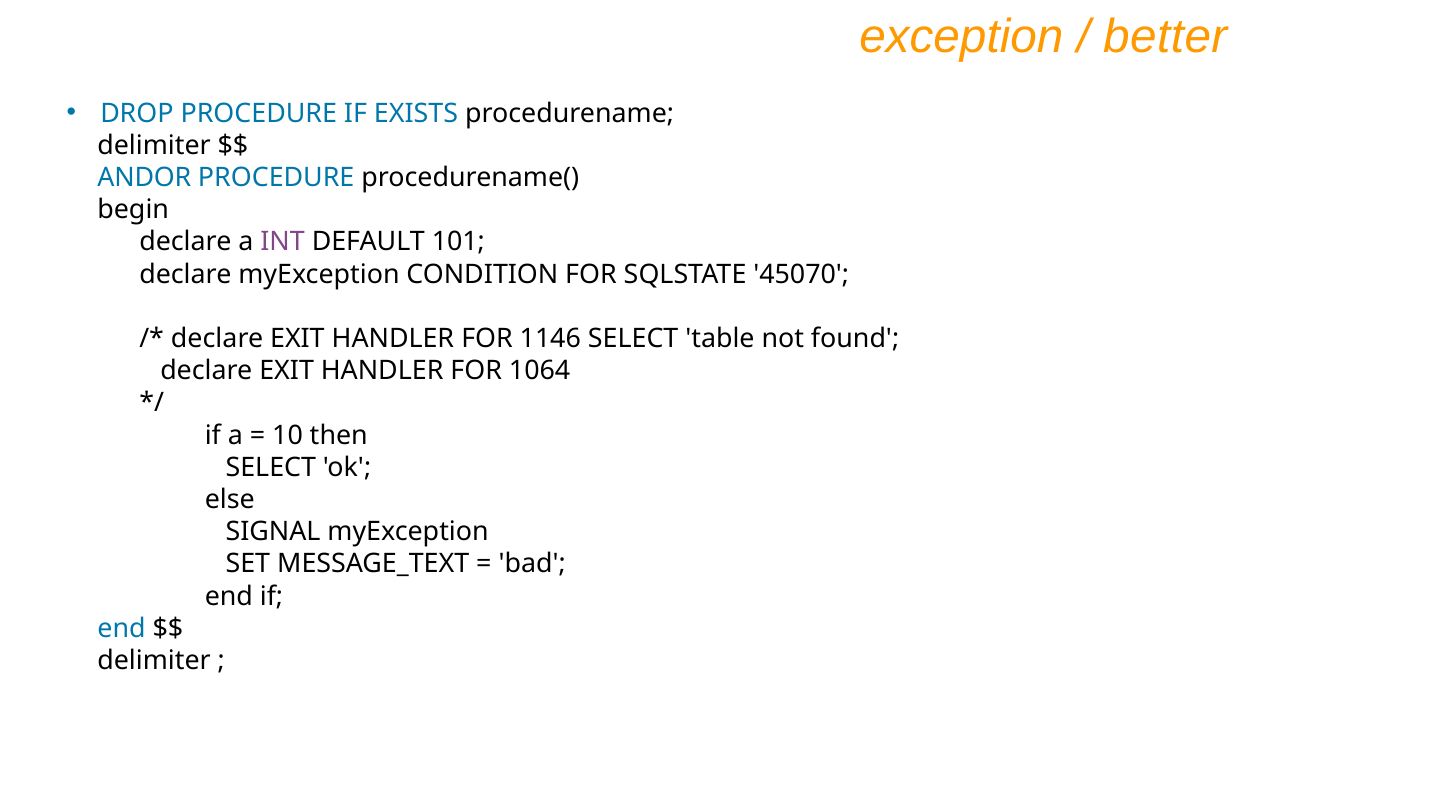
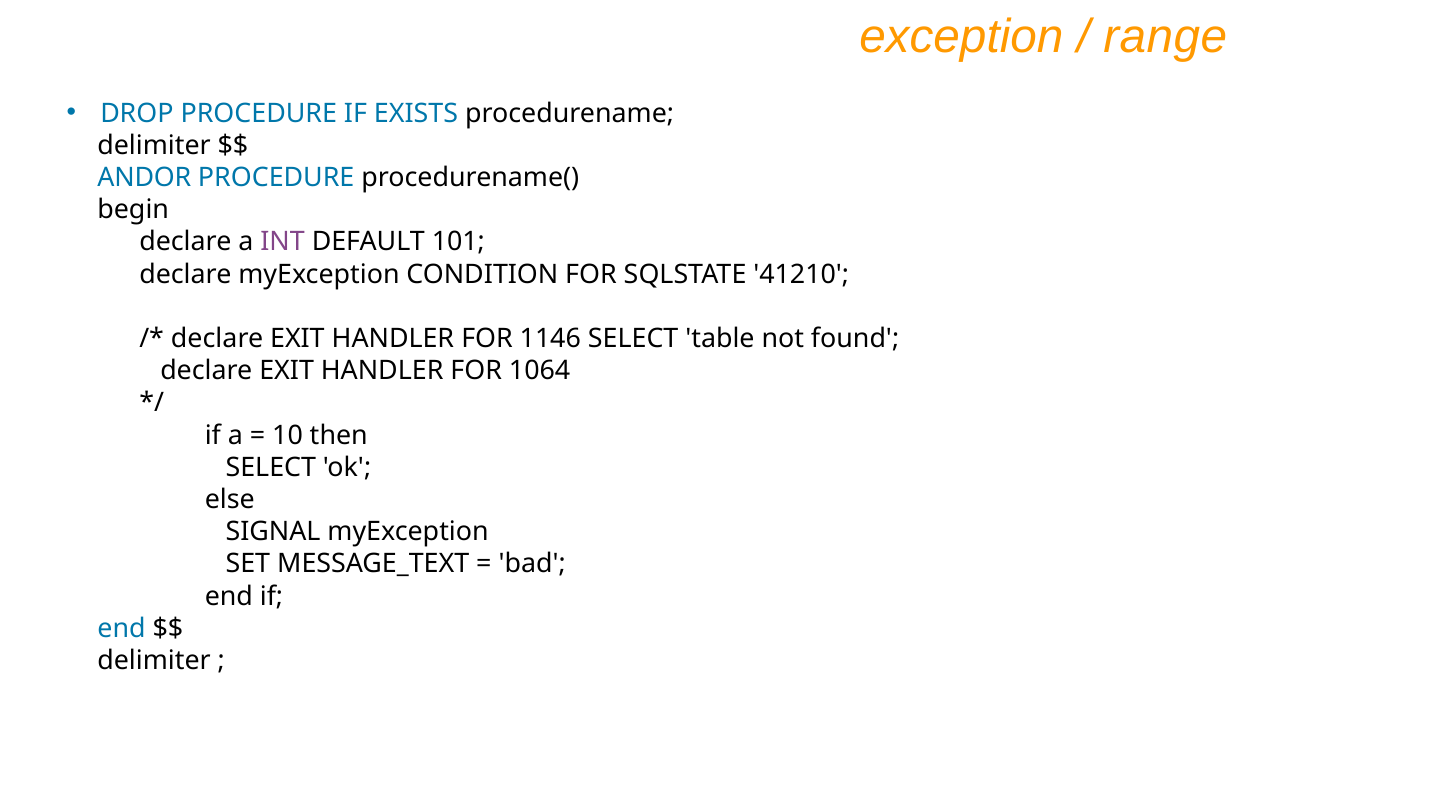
better: better -> range
45070: 45070 -> 41210
